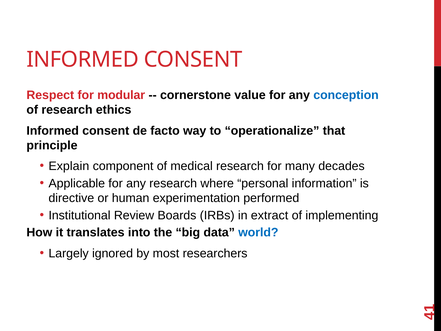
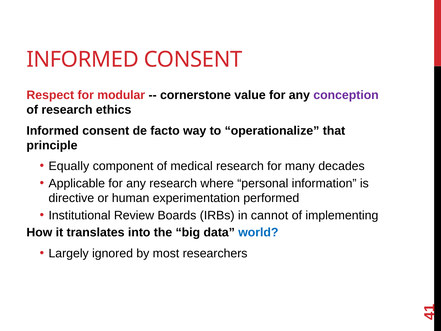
conception colour: blue -> purple
Explain: Explain -> Equally
extract: extract -> cannot
